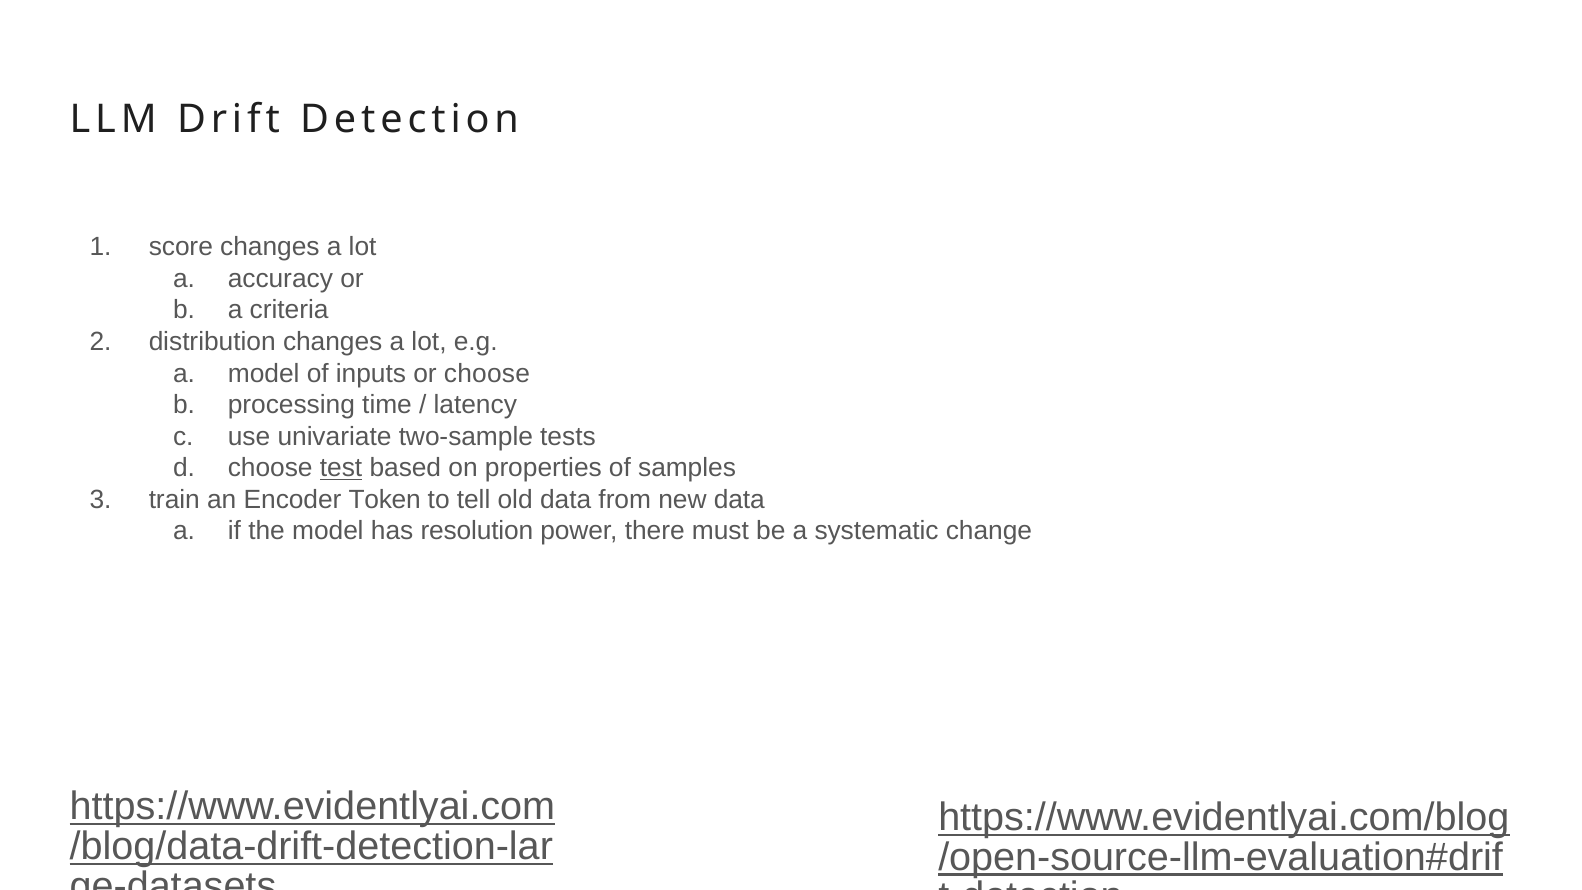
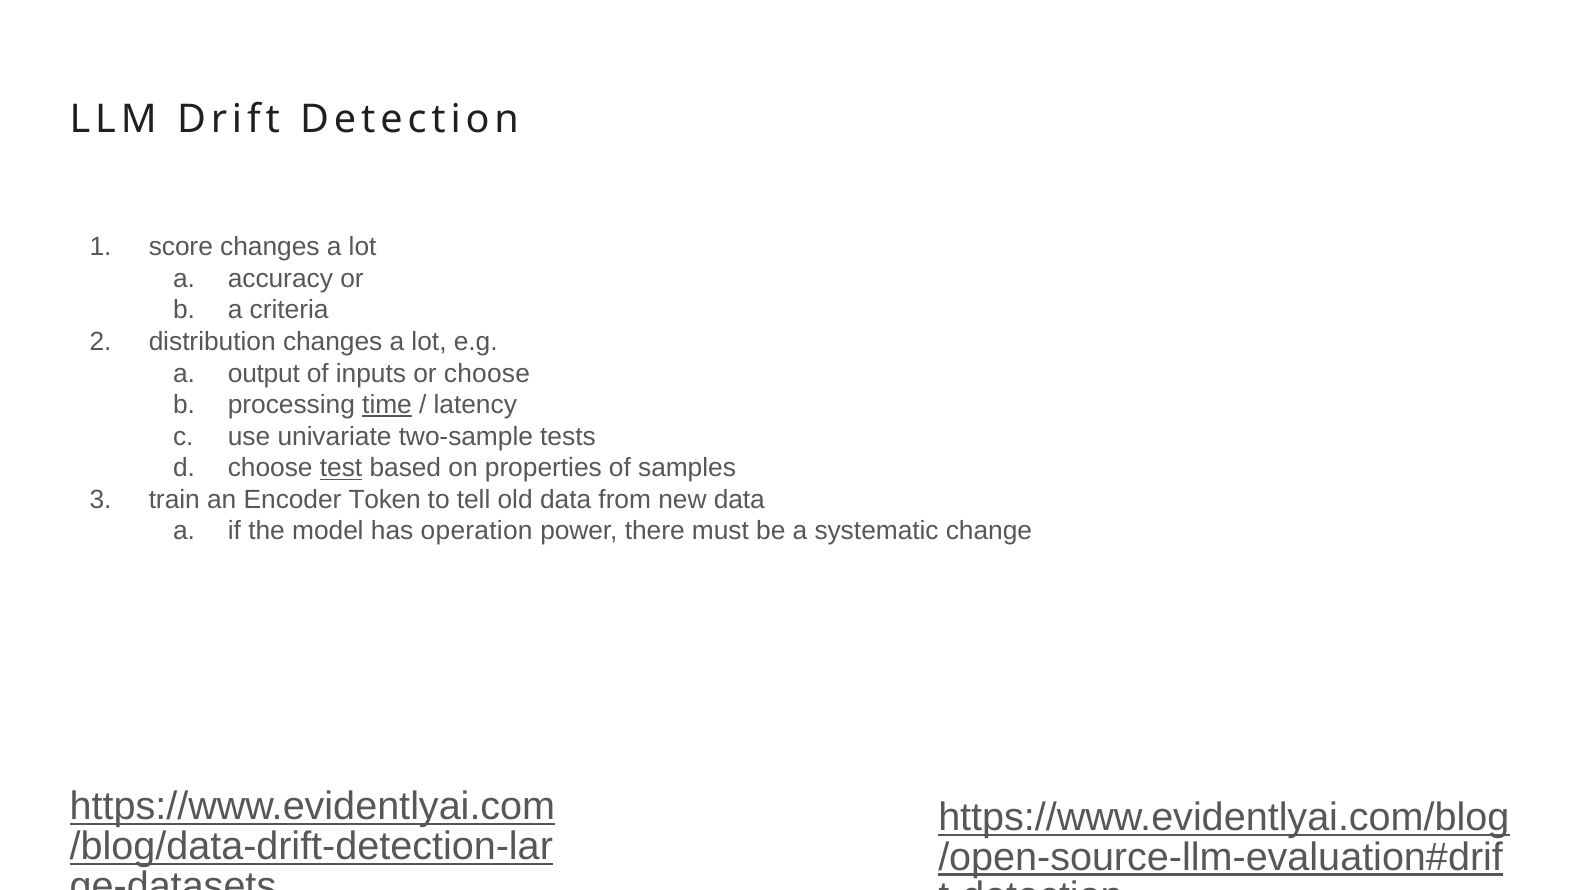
a model: model -> output
time underline: none -> present
resolution: resolution -> operation
